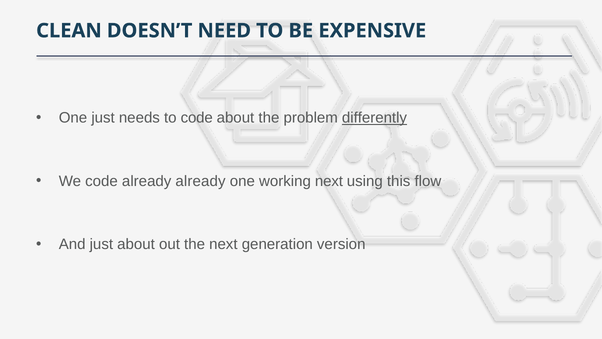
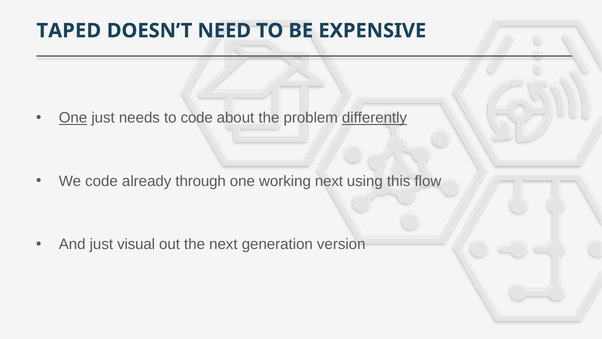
CLEAN: CLEAN -> TAPED
One at (73, 118) underline: none -> present
already already: already -> through
just about: about -> visual
